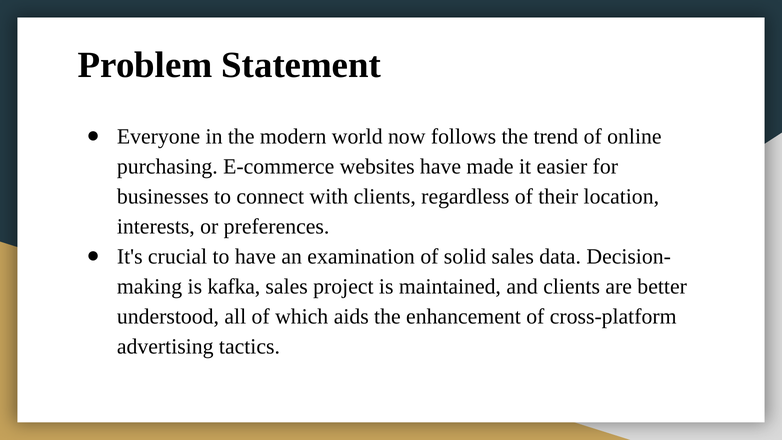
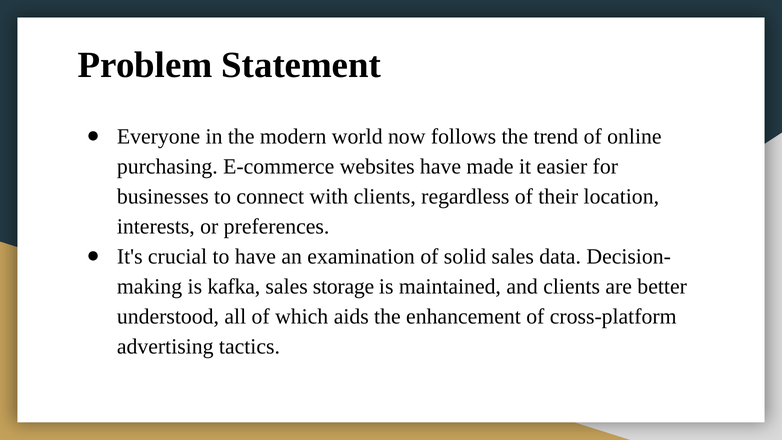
project: project -> storage
